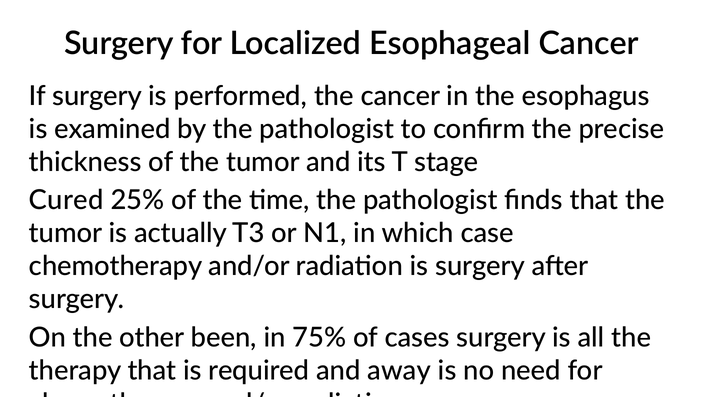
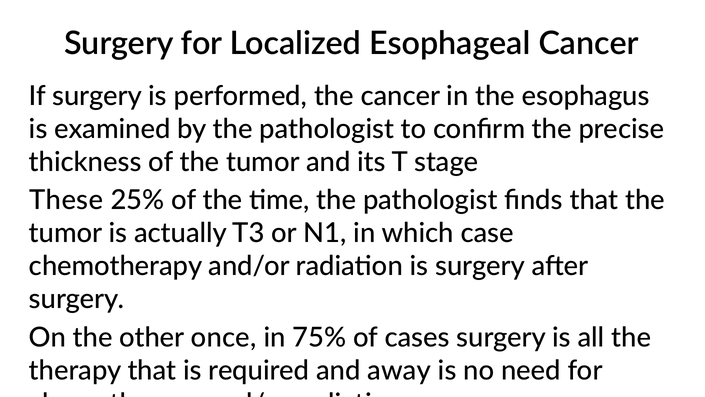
Cured: Cured -> These
been: been -> once
